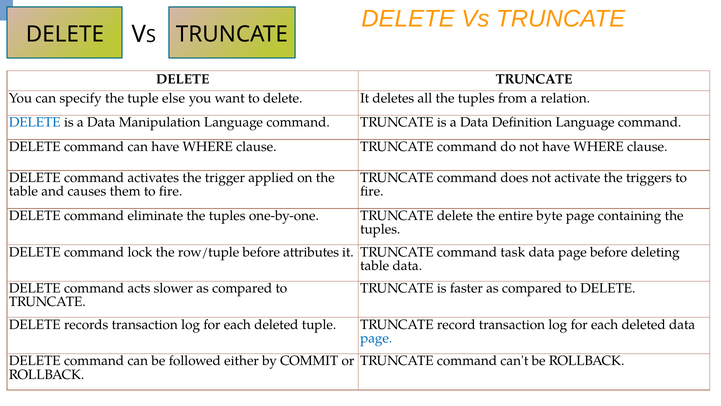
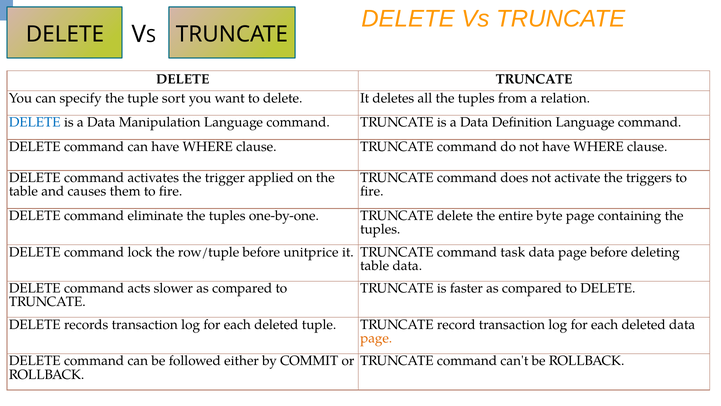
else: else -> sort
attributes: attributes -> unitprice
page at (376, 338) colour: blue -> orange
